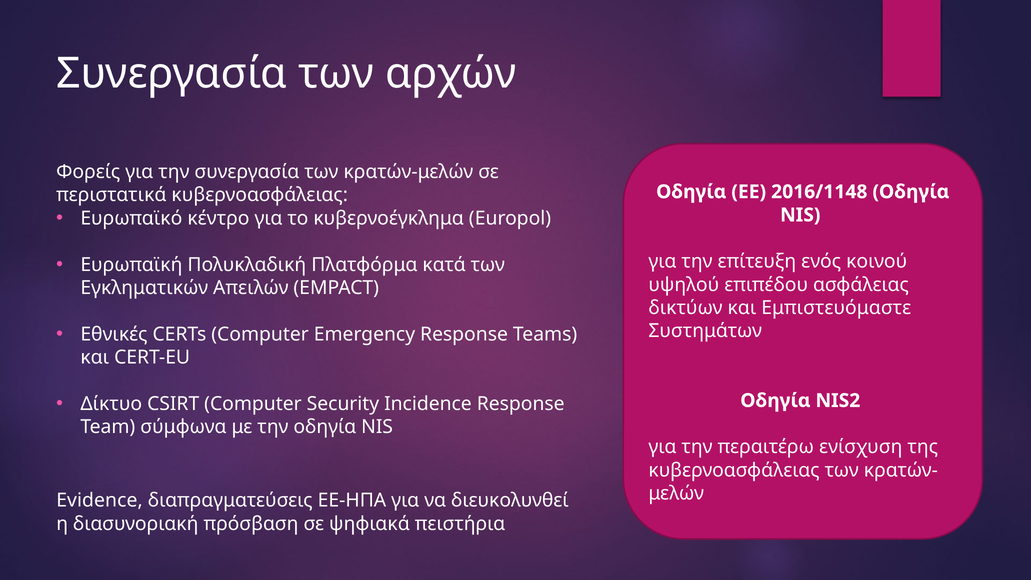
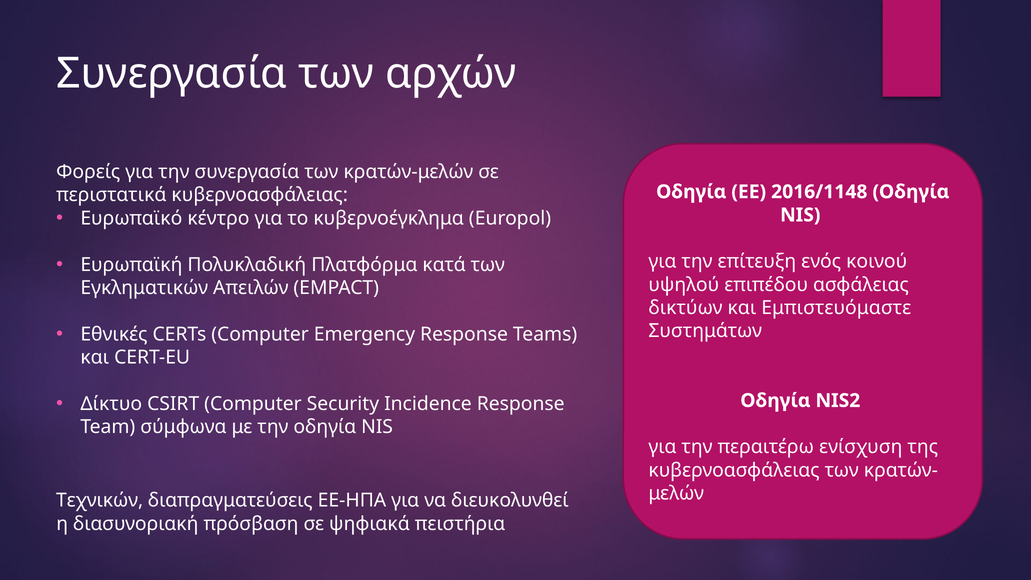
Evidence: Evidence -> Τεχνικών
